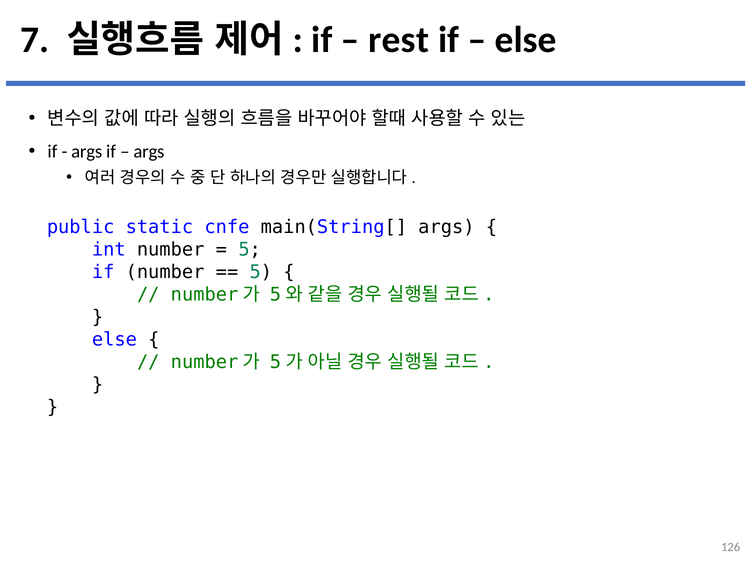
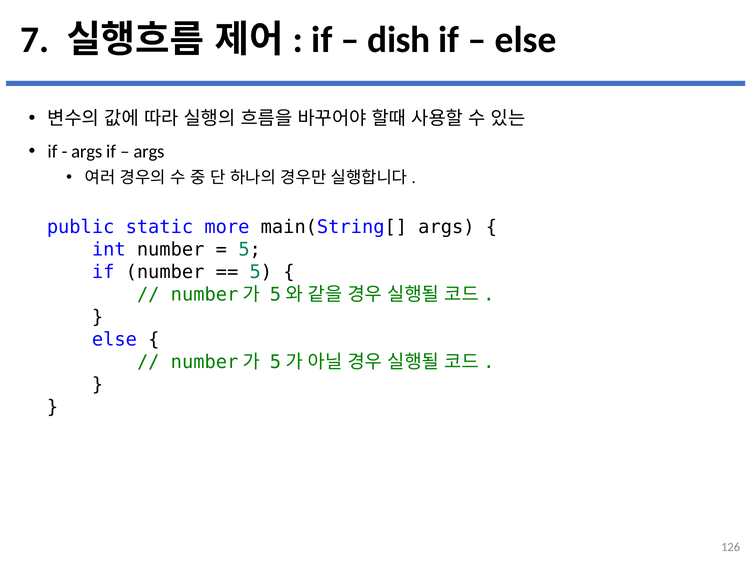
rest: rest -> dish
cnfe: cnfe -> more
